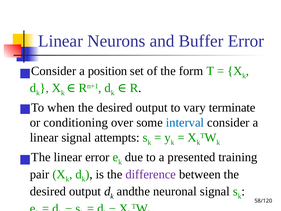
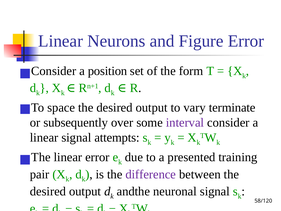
Buffer: Buffer -> Figure
when: when -> space
conditioning: conditioning -> subsequently
interval colour: blue -> purple
